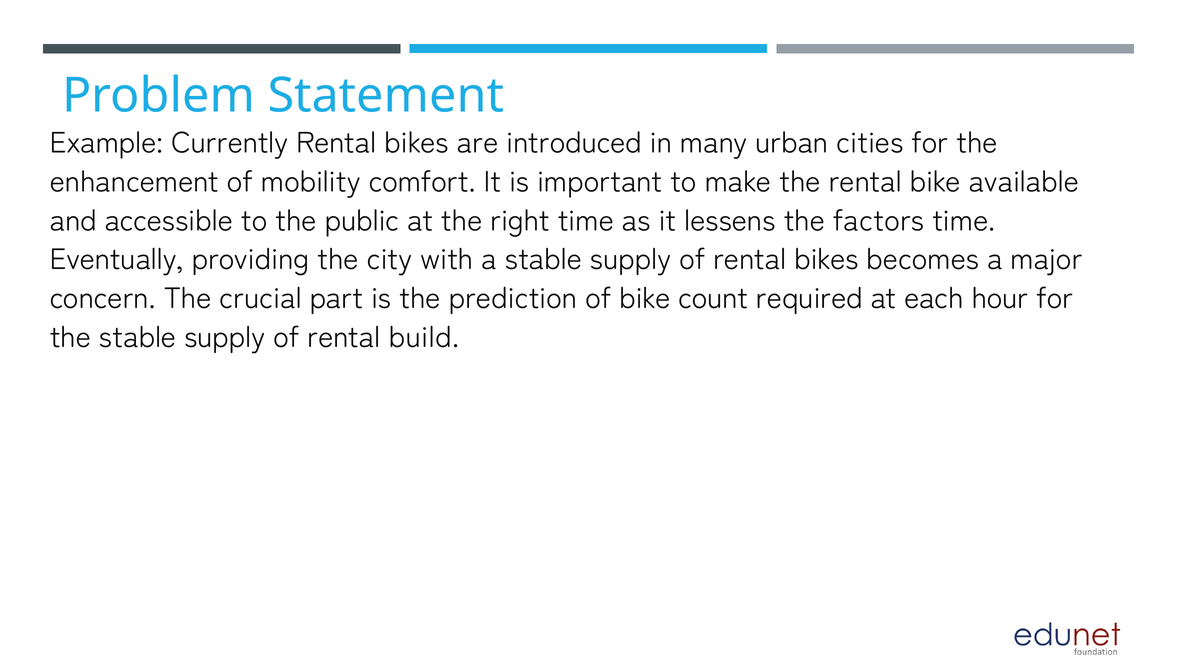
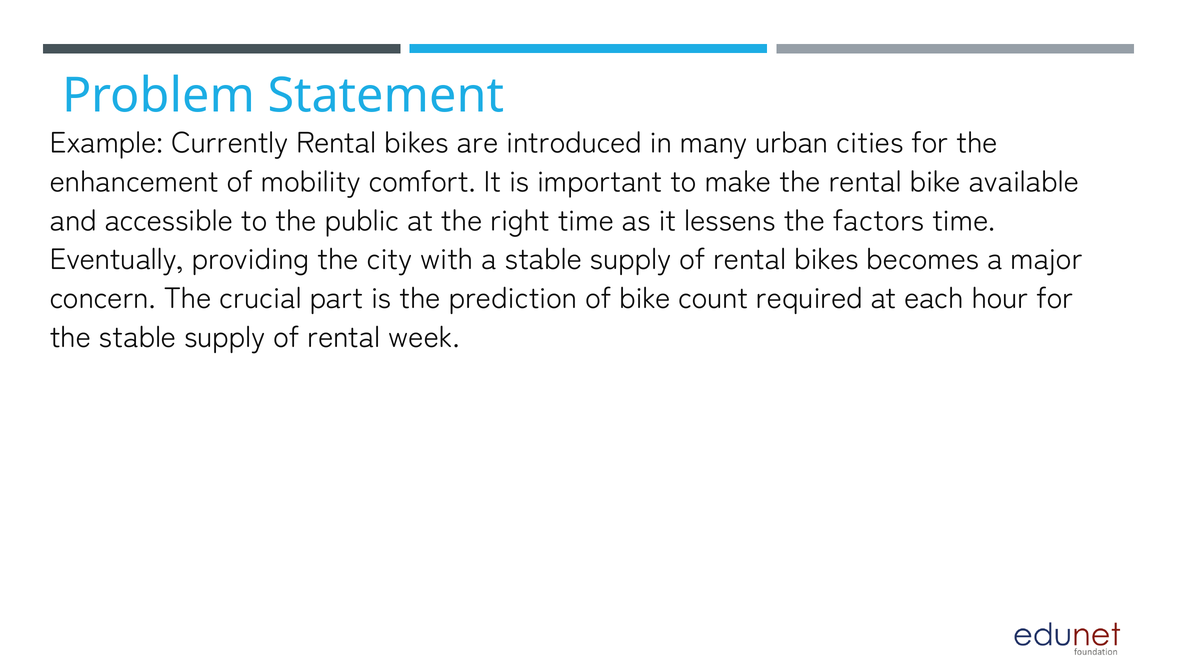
build: build -> week
